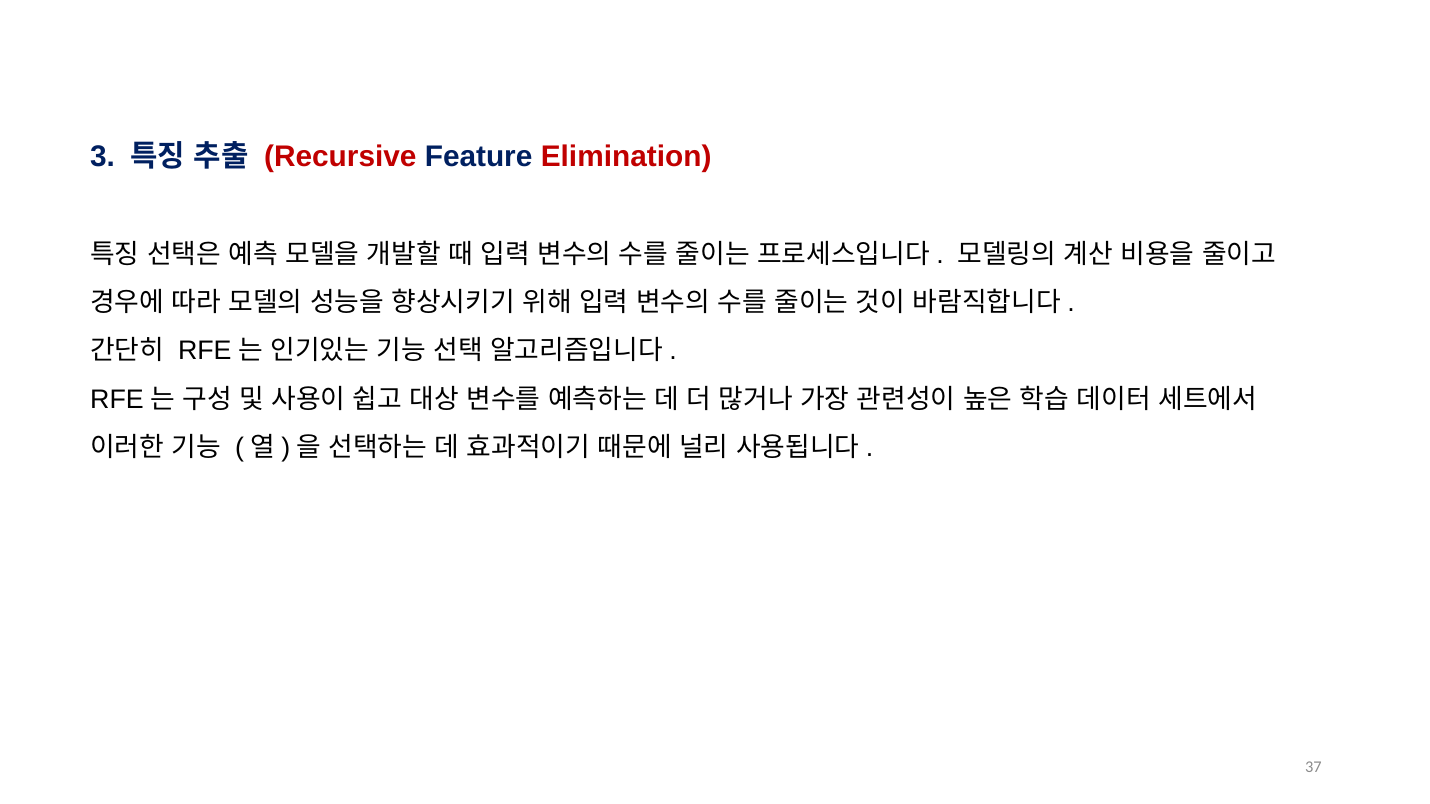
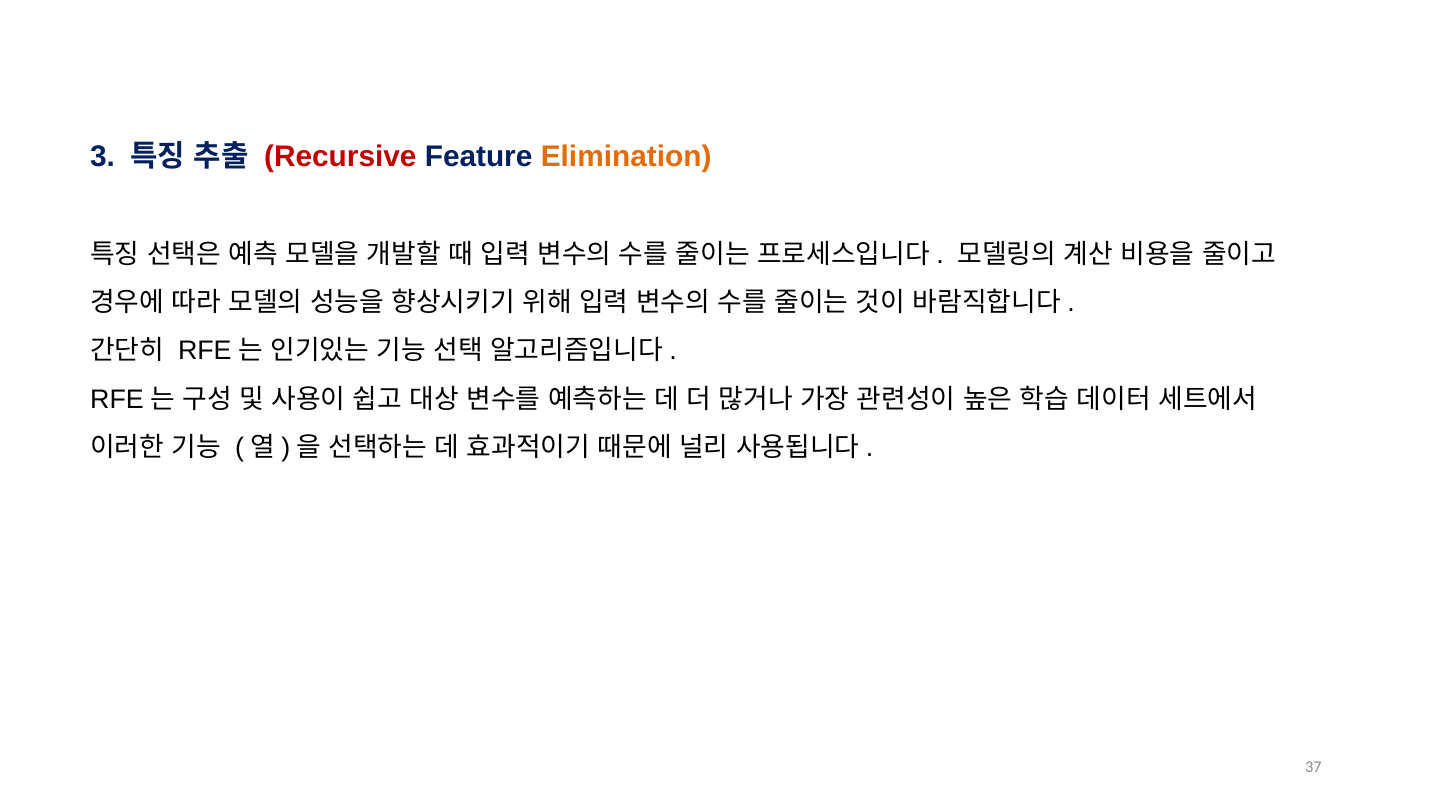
Elimination colour: red -> orange
